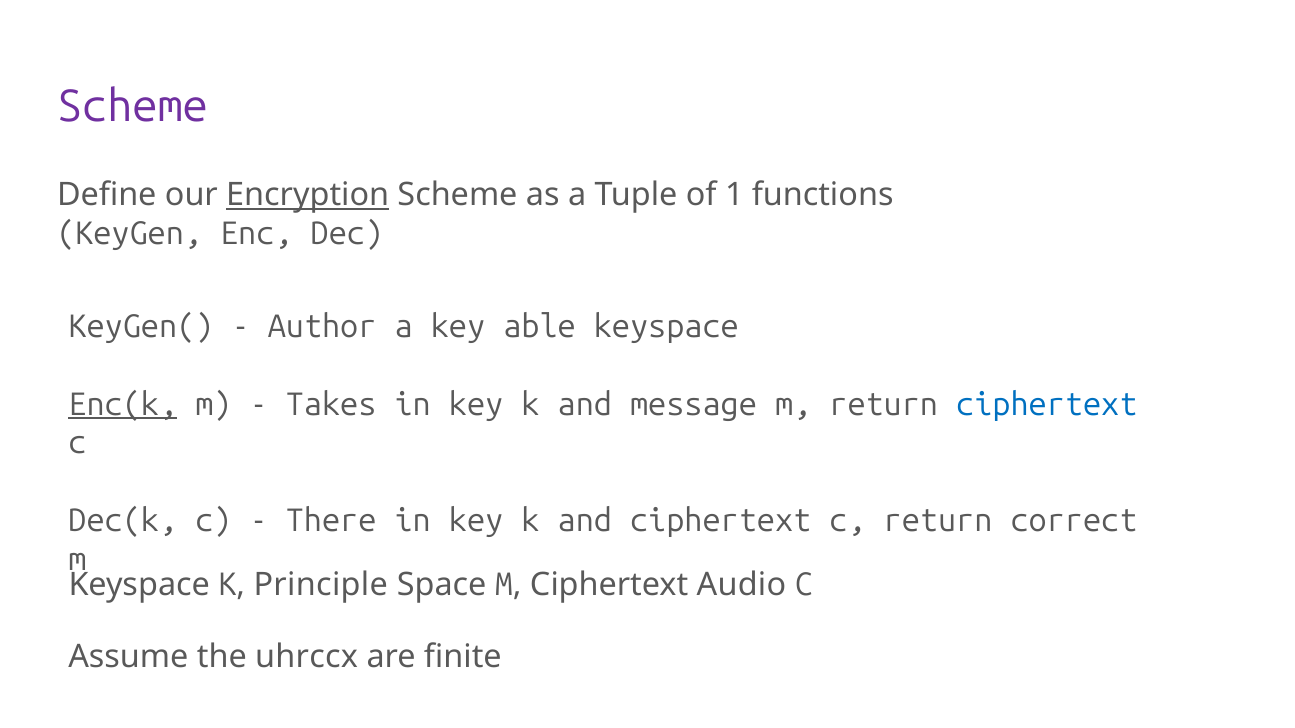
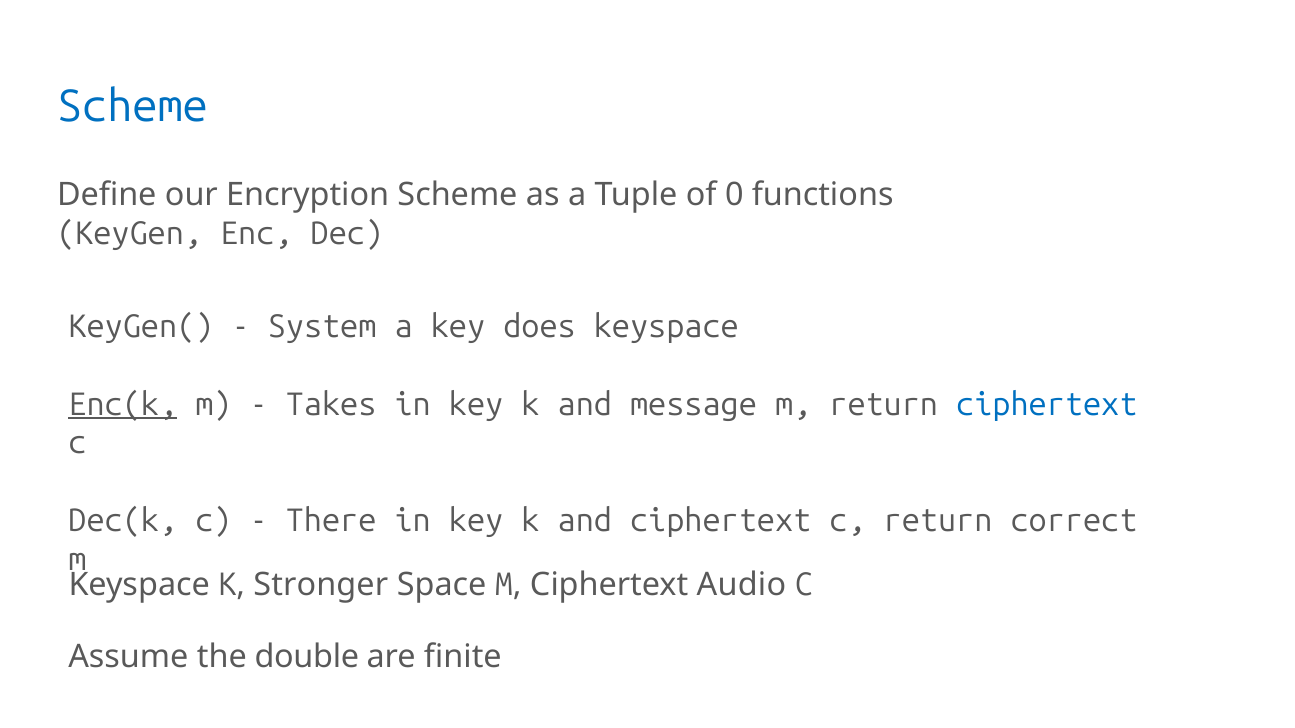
Scheme at (133, 107) colour: purple -> blue
Encryption underline: present -> none
1: 1 -> 0
Author: Author -> System
able: able -> does
Principle: Principle -> Stronger
uhrccx: uhrccx -> double
